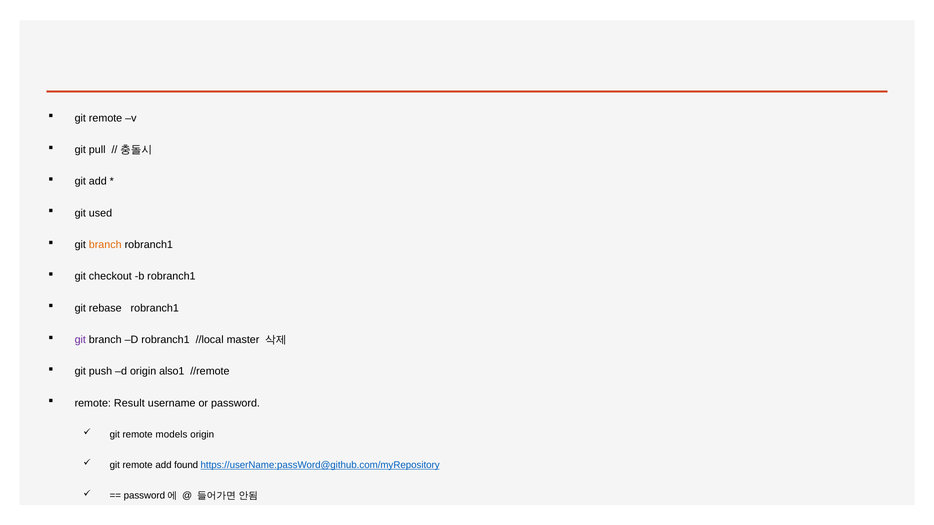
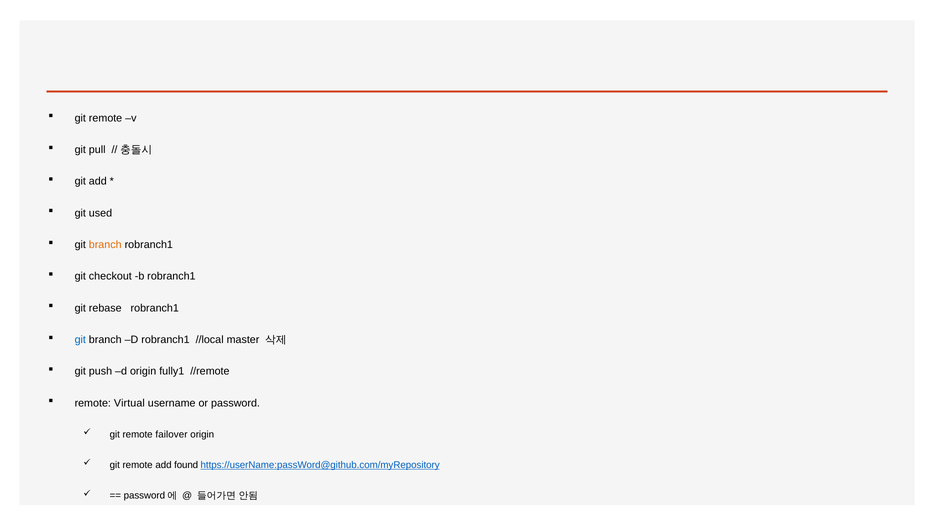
git at (80, 340) colour: purple -> blue
also1: also1 -> fully1
Result: Result -> Virtual
models: models -> failover
